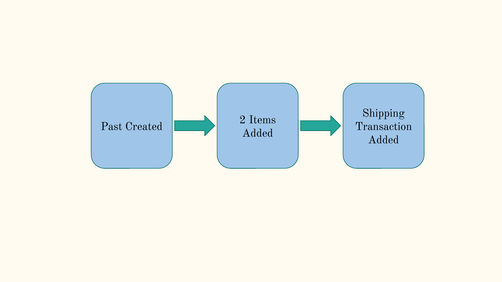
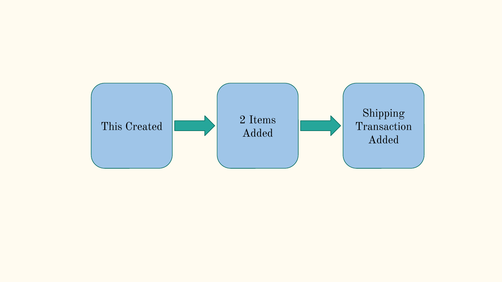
Past: Past -> This
